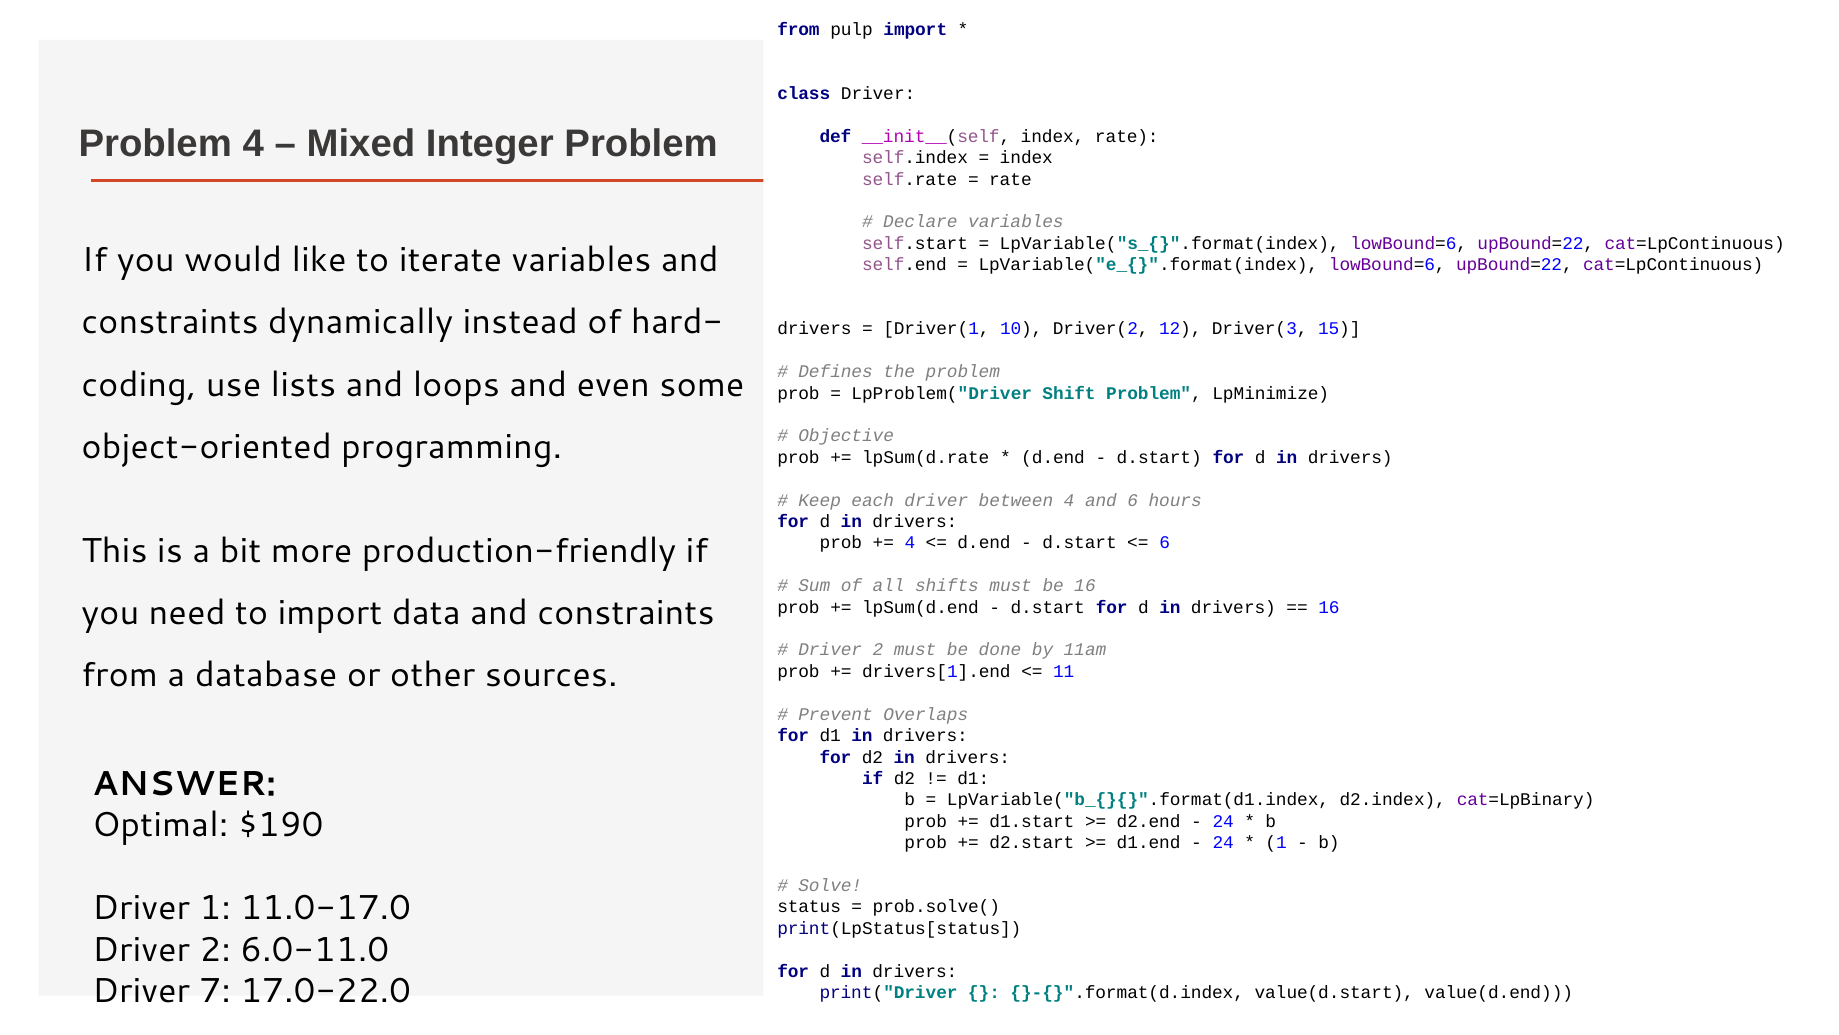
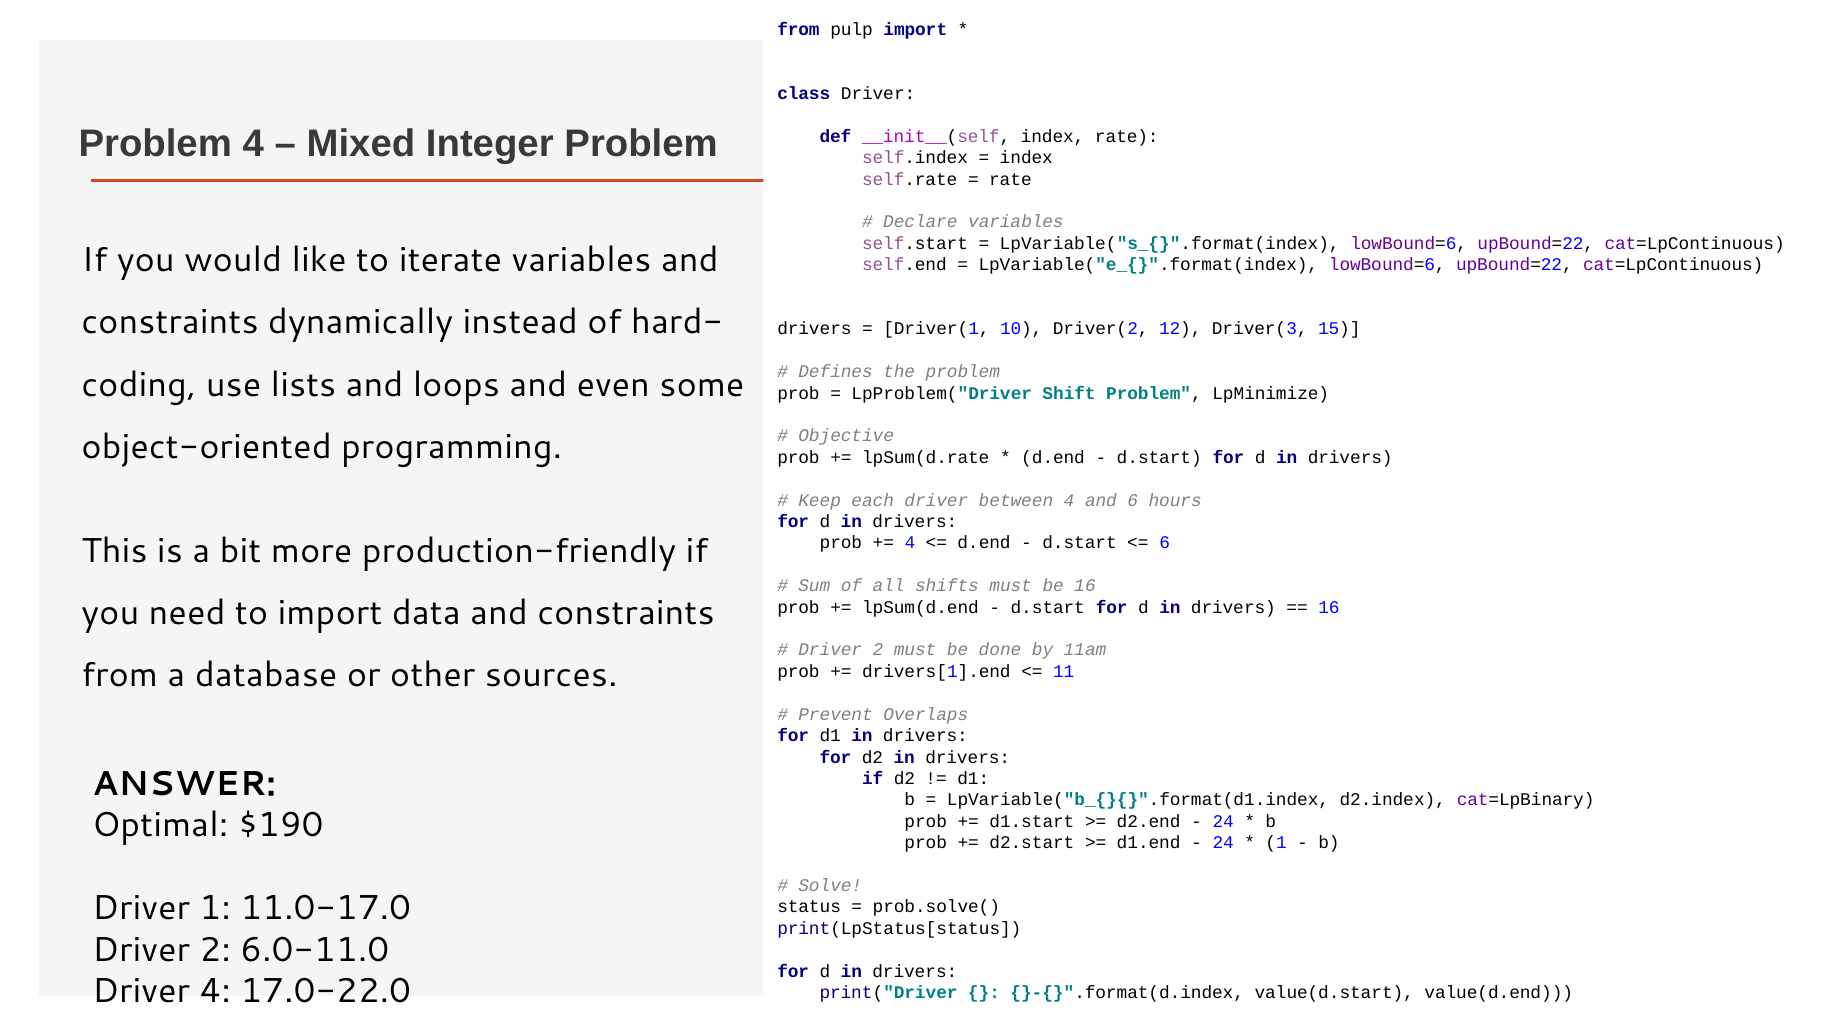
Driver 7: 7 -> 4
